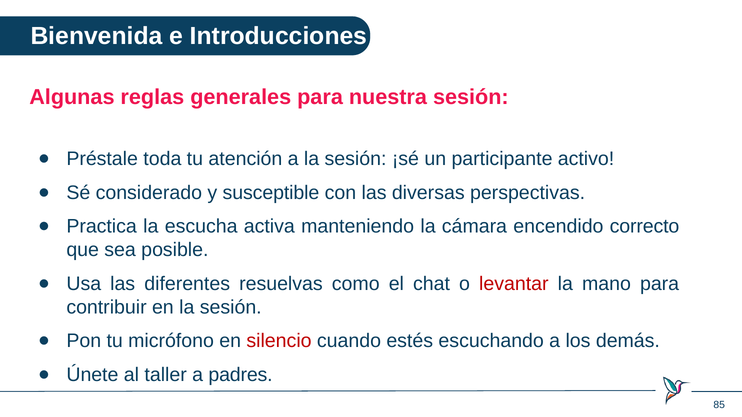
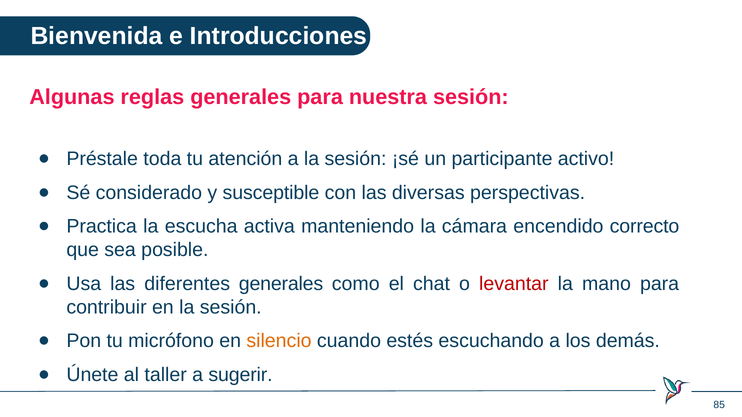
diferentes resuelvas: resuelvas -> generales
silencio colour: red -> orange
padres: padres -> sugerir
